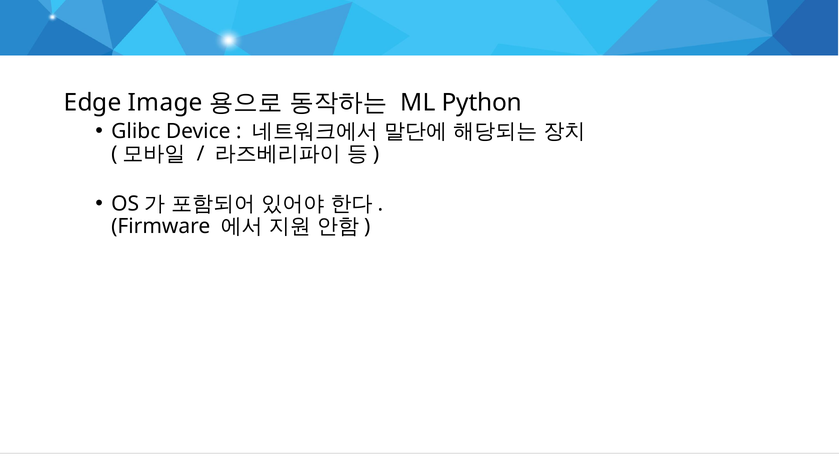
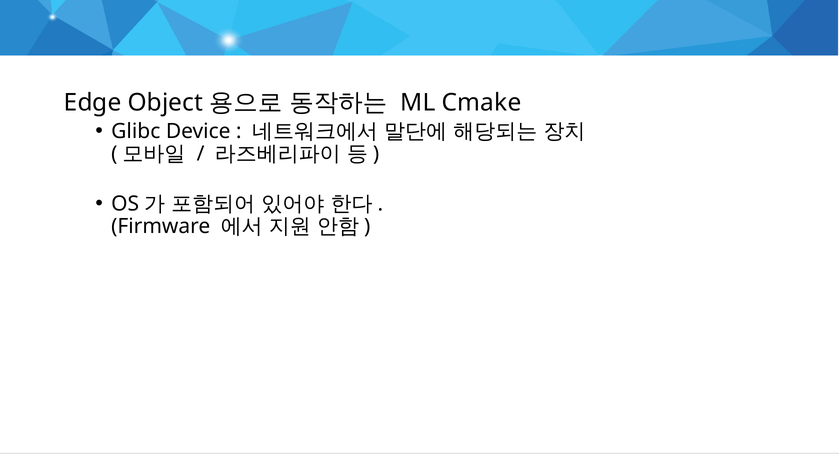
Image: Image -> Object
Python: Python -> Cmake
